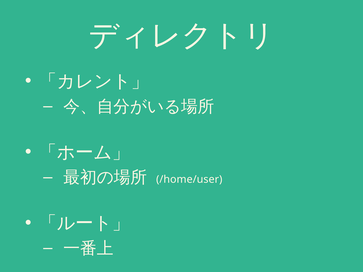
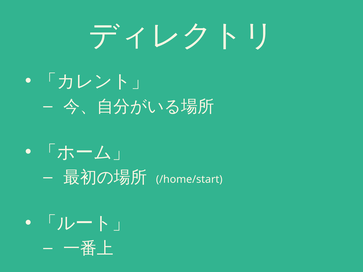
/home/user: /home/user -> /home/start
